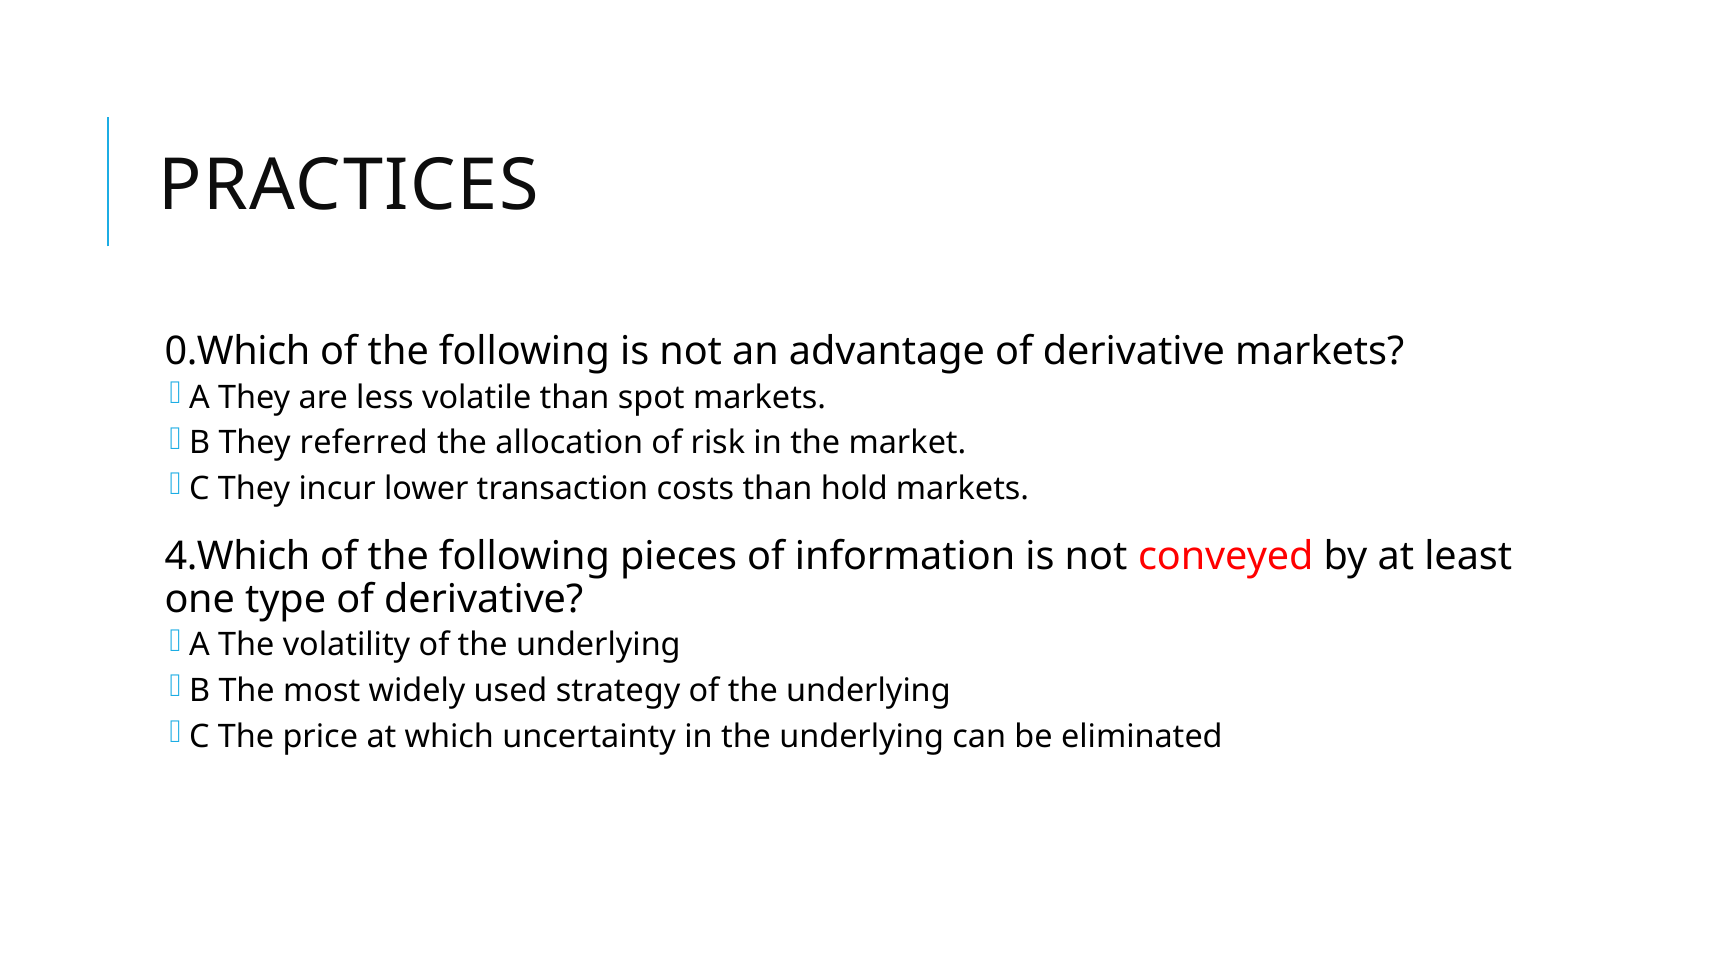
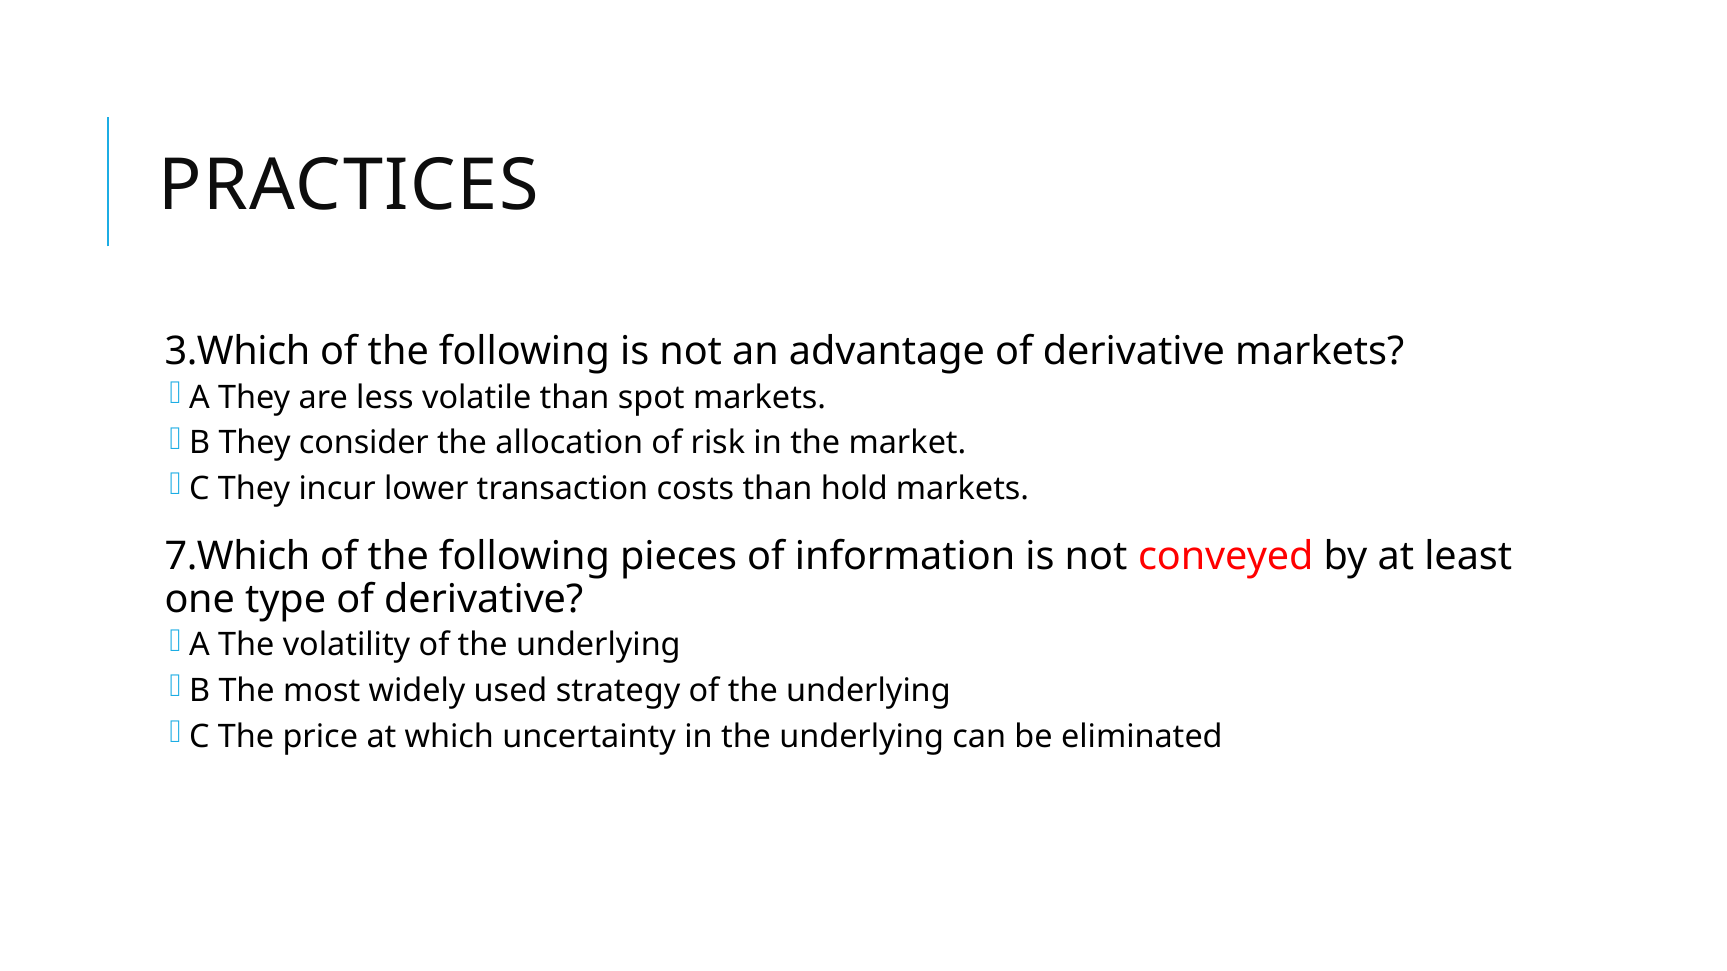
0.Which: 0.Which -> 3.Which
referred: referred -> consider
4.Which: 4.Which -> 7.Which
